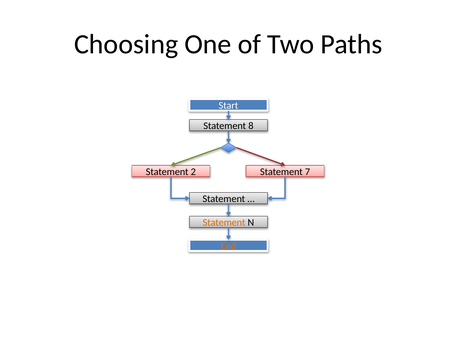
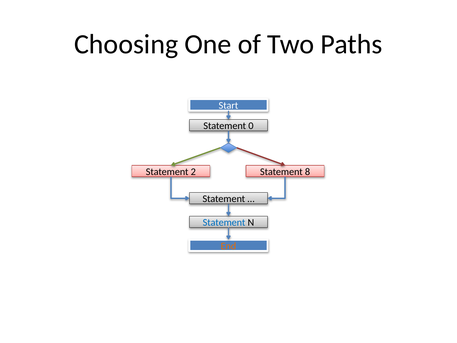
8: 8 -> 0
7: 7 -> 8
Statement at (224, 222) colour: orange -> blue
